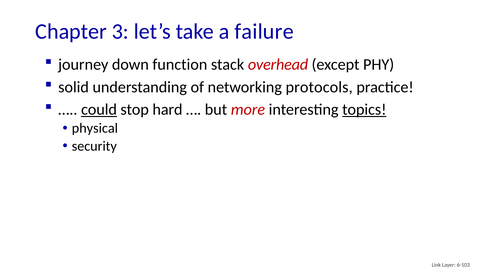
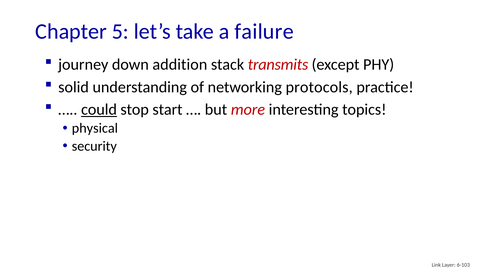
3: 3 -> 5
function: function -> addition
overhead: overhead -> transmits
hard: hard -> start
topics underline: present -> none
